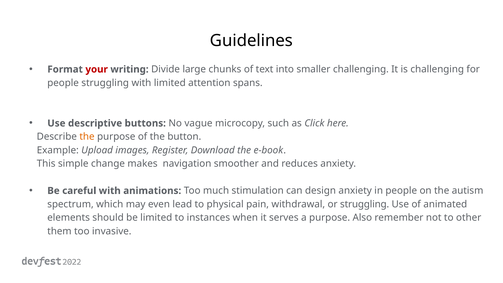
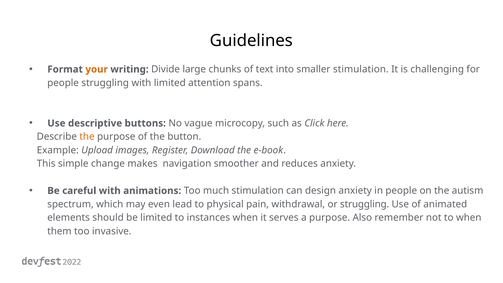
your colour: red -> orange
smaller challenging: challenging -> stimulation
to other: other -> when
